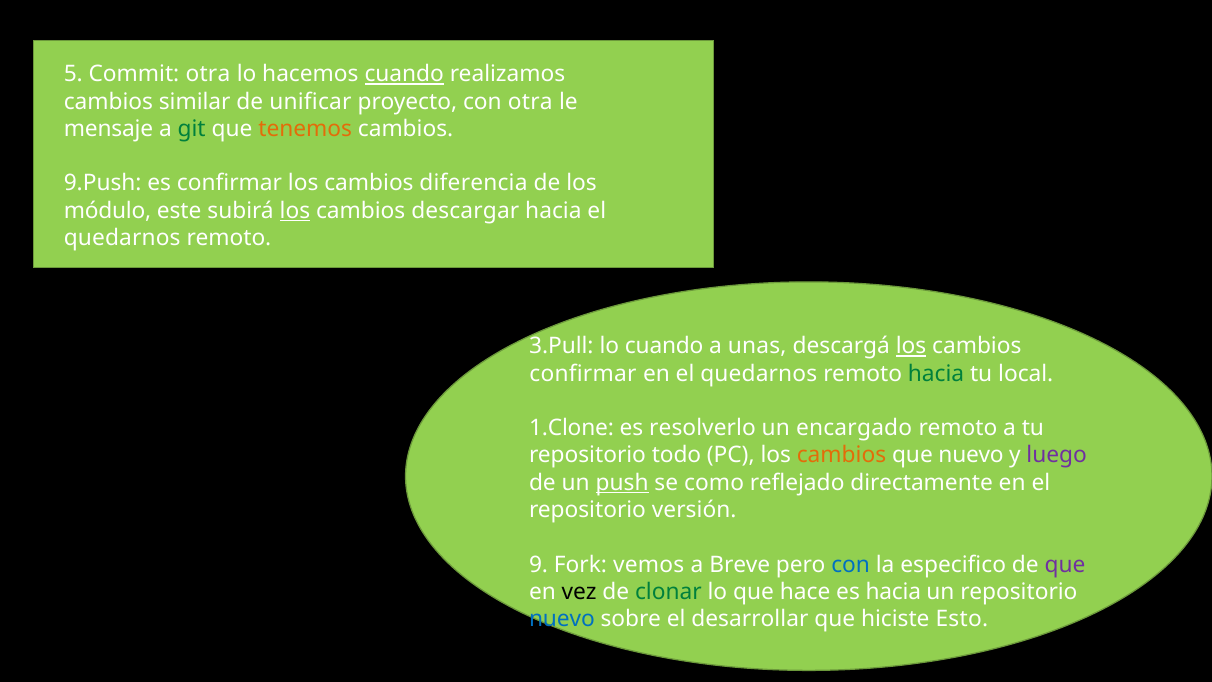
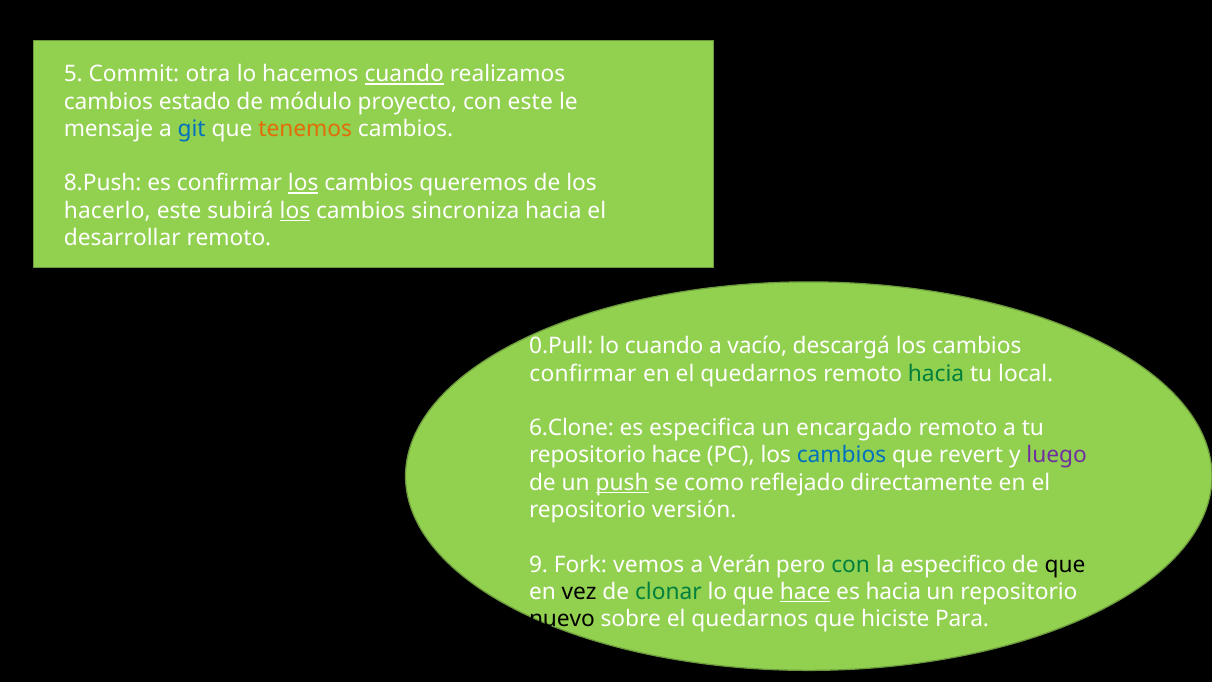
similar: similar -> estado
unificar: unificar -> módulo
con otra: otra -> este
git colour: green -> blue
9.Push: 9.Push -> 8.Push
los at (303, 183) underline: none -> present
diferencia: diferencia -> queremos
módulo: módulo -> hacerlo
descargar: descargar -> sincroniza
quedarnos at (122, 238): quedarnos -> desarrollar
3.Pull: 3.Pull -> 0.Pull
unas: unas -> vacío
los at (911, 346) underline: present -> none
1.Clone: 1.Clone -> 6.Clone
resolverlo: resolverlo -> especifica
repositorio todo: todo -> hace
cambios at (841, 455) colour: orange -> blue
que nuevo: nuevo -> revert
Breve: Breve -> Verán
con at (851, 564) colour: blue -> green
que at (1065, 564) colour: purple -> black
hace at (805, 592) underline: none -> present
nuevo at (562, 619) colour: blue -> black
sobre el desarrollar: desarrollar -> quedarnos
Esto: Esto -> Para
